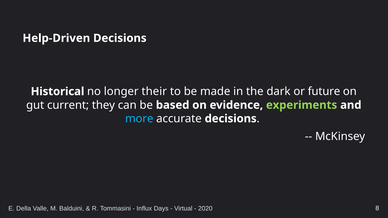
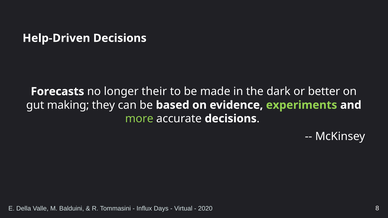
Historical: Historical -> Forecasts
future: future -> better
current: current -> making
more colour: light blue -> light green
